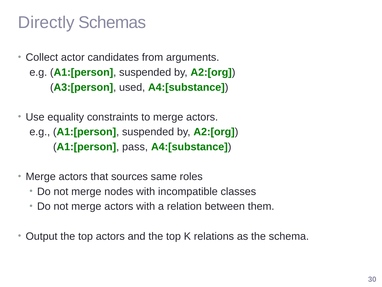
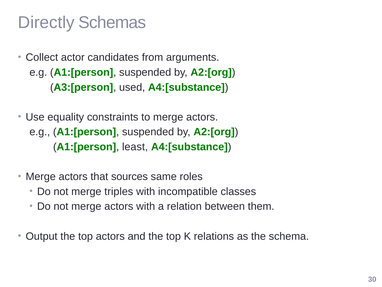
pass: pass -> least
nodes: nodes -> triples
